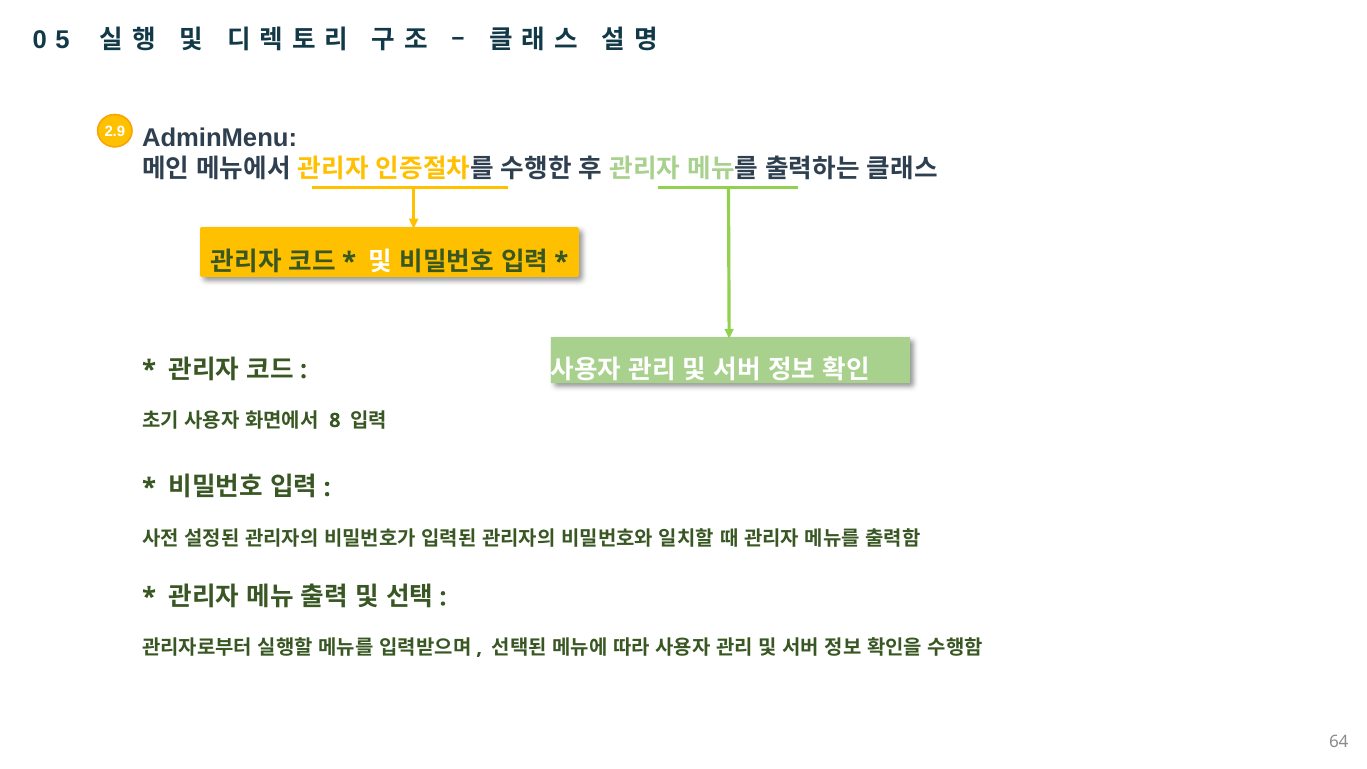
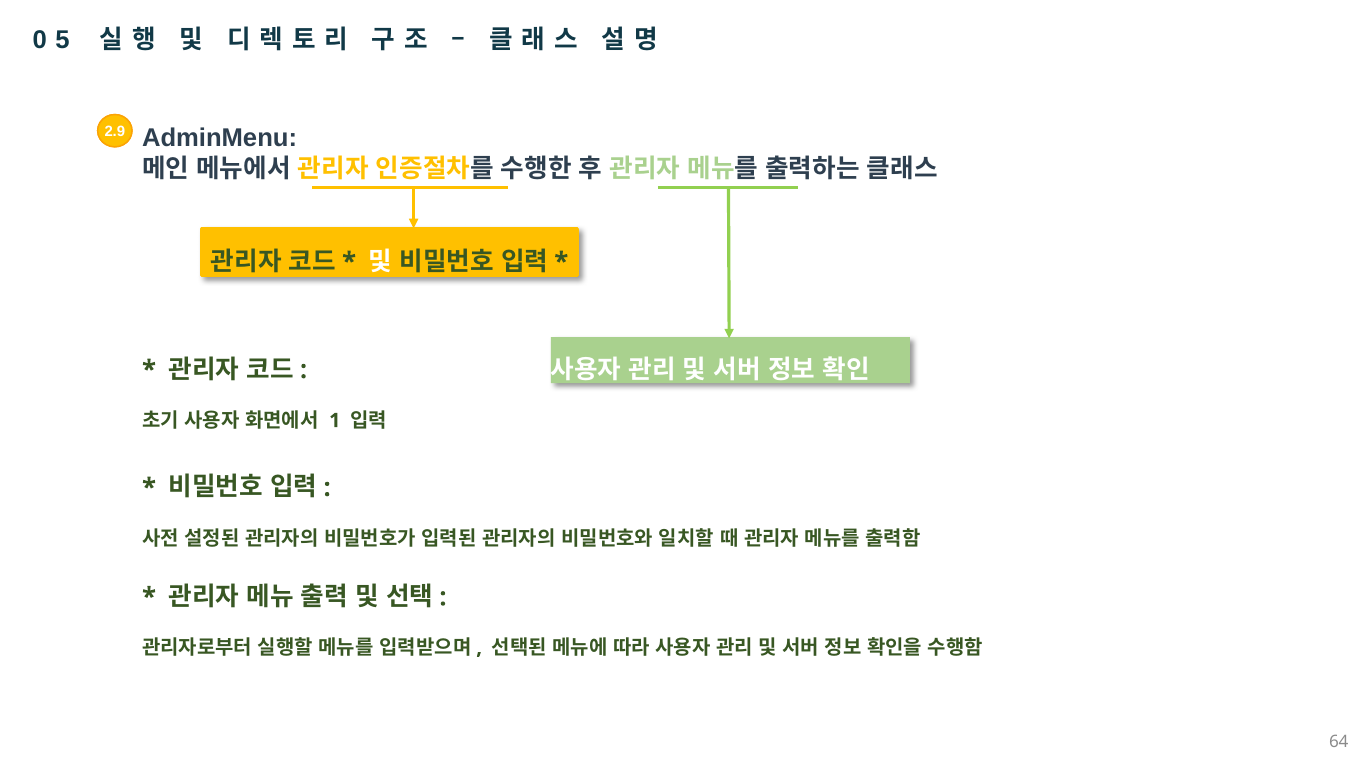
8: 8 -> 1
